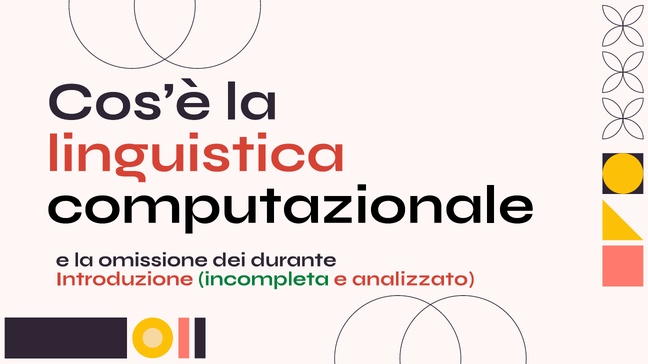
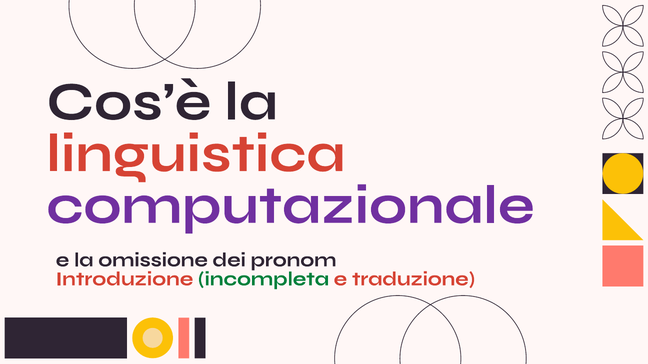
computazionale colour: black -> purple
durante: durante -> pronom
analizzato: analizzato -> traduzione
